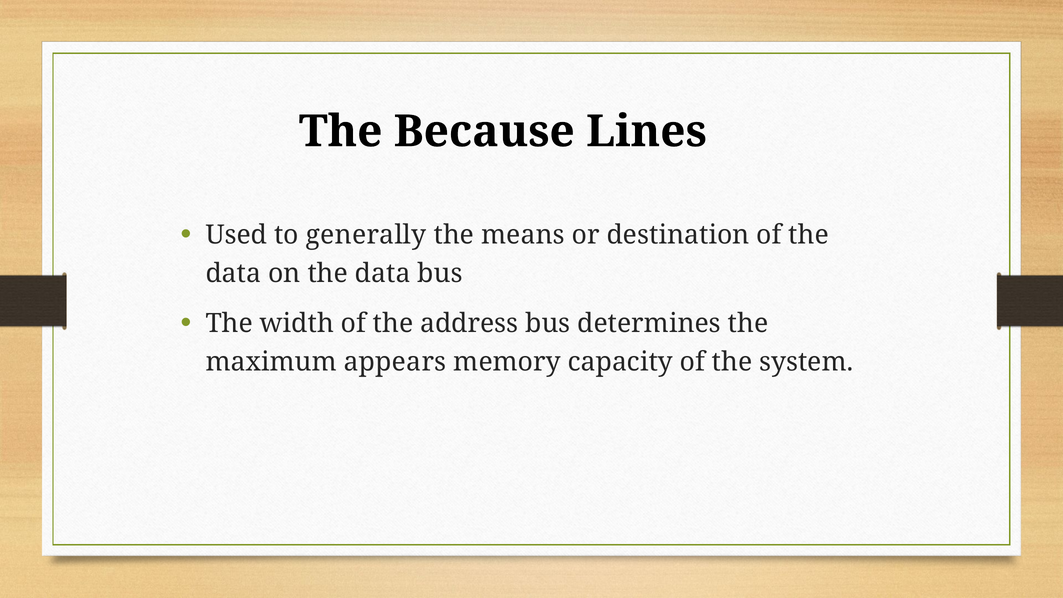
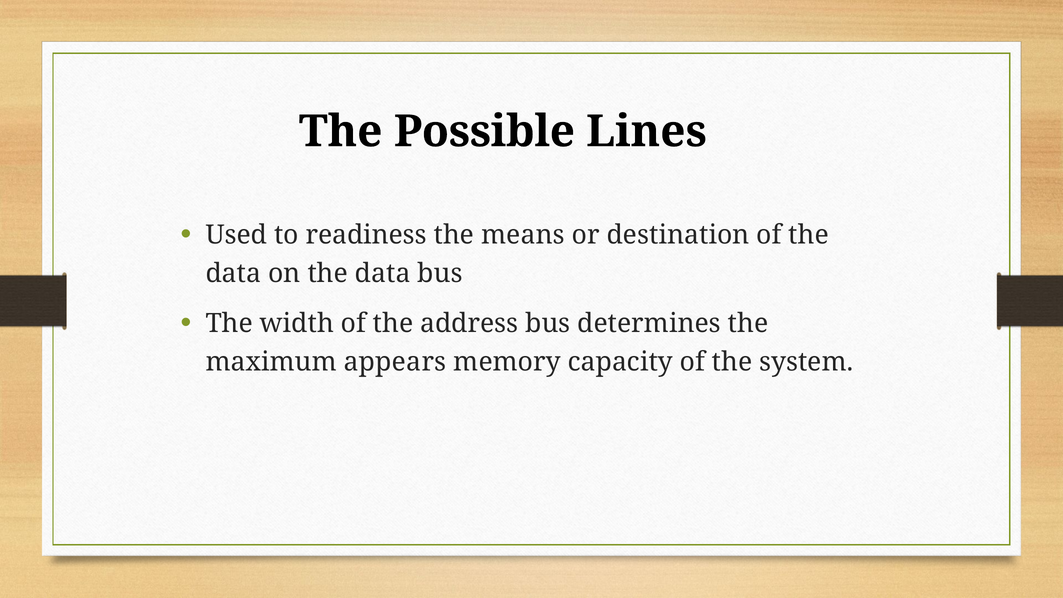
Because: Because -> Possible
generally: generally -> readiness
